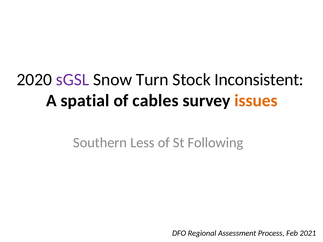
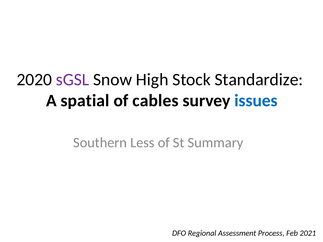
Turn: Turn -> High
Inconsistent: Inconsistent -> Standardize
issues colour: orange -> blue
Following: Following -> Summary
